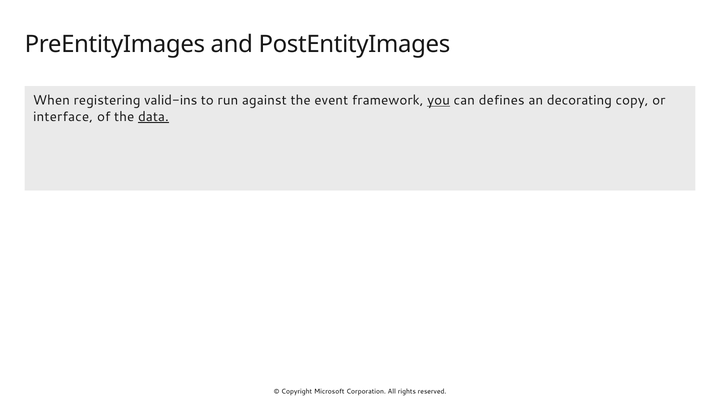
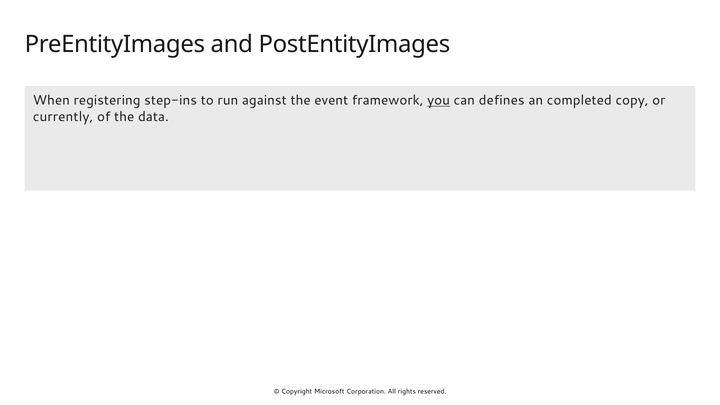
valid-ins: valid-ins -> step-ins
decorating: decorating -> completed
interface: interface -> currently
data underline: present -> none
